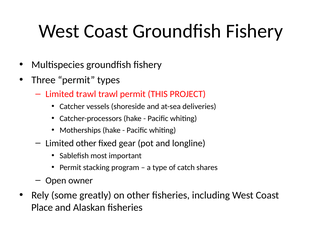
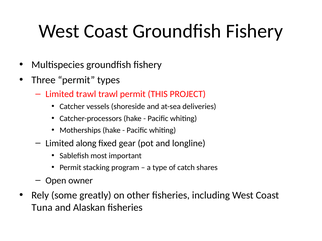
Limited other: other -> along
Place: Place -> Tuna
